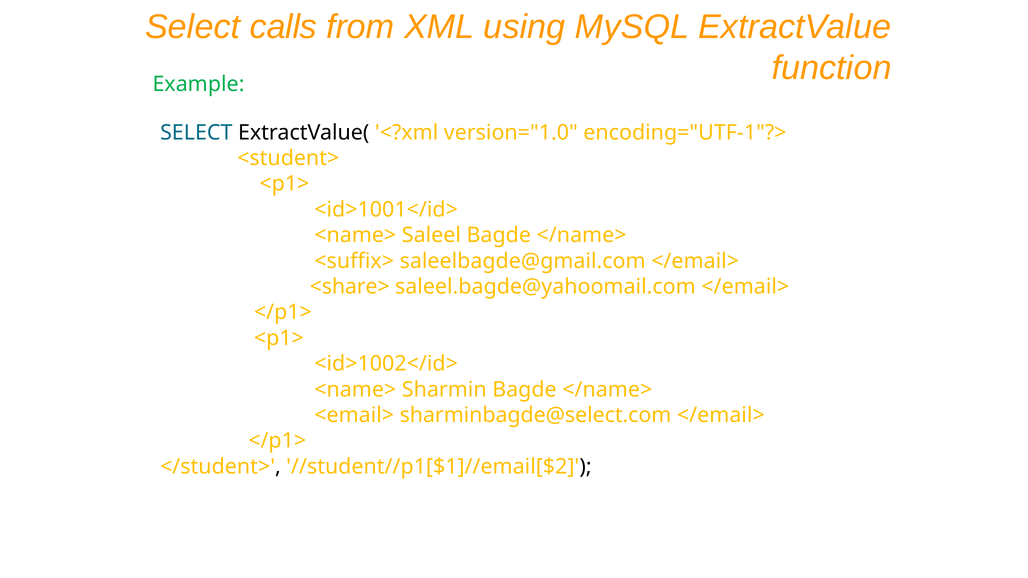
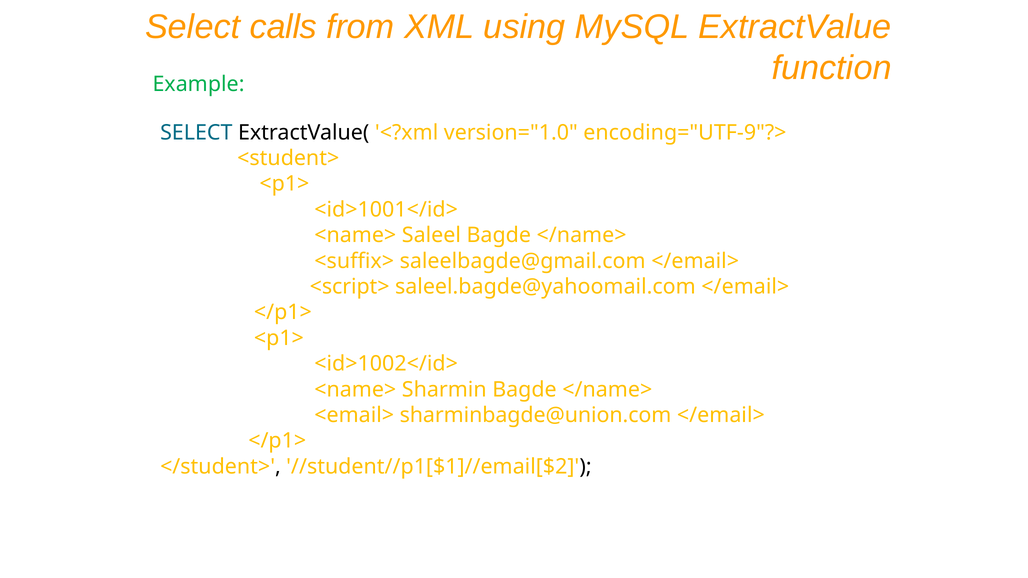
encoding="UTF-1"?>: encoding="UTF-1"?> -> encoding="UTF-9"?>
<share>: <share> -> <script>
sharminbagde@select.com: sharminbagde@select.com -> sharminbagde@union.com
